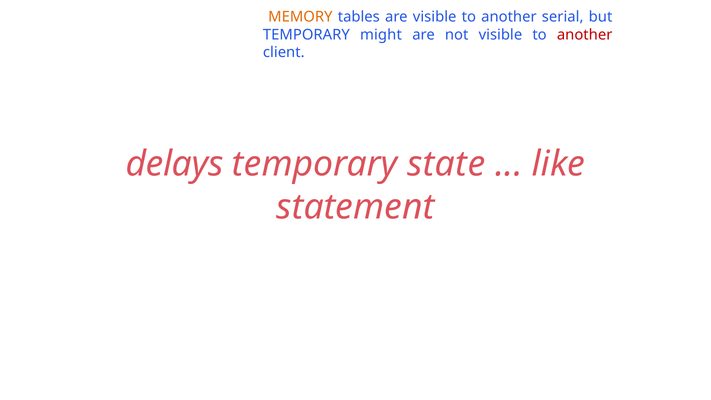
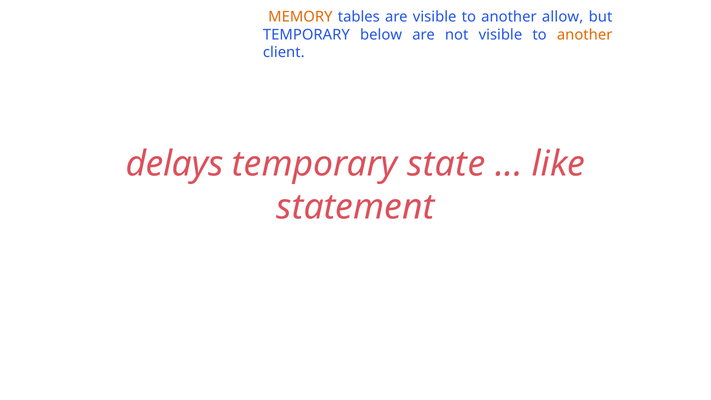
serial: serial -> allow
might: might -> below
another at (585, 35) colour: red -> orange
